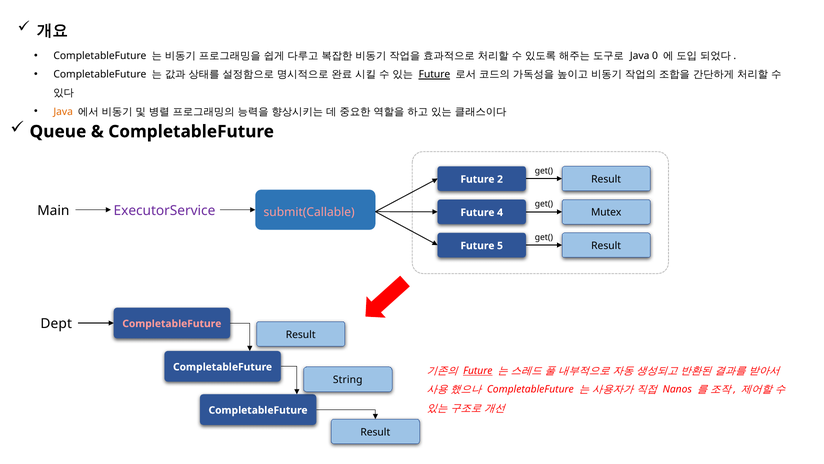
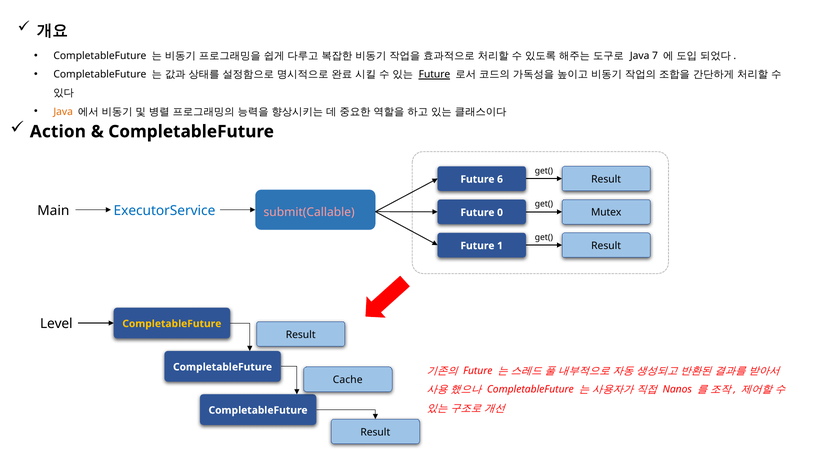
0: 0 -> 7
Queue: Queue -> Action
2: 2 -> 6
ExecutorService colour: purple -> blue
4: 4 -> 0
5: 5 -> 1
Dept: Dept -> Level
CompletableFuture at (172, 323) colour: pink -> yellow
Future at (478, 371) underline: present -> none
String: String -> Cache
